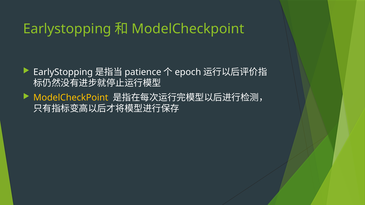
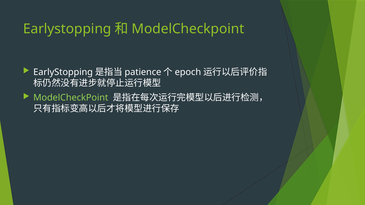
ModelCheckPoint at (71, 98) colour: yellow -> light green
